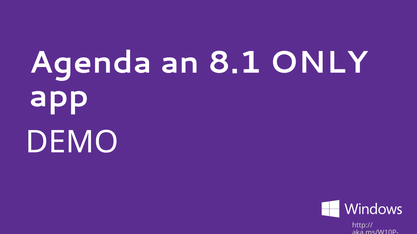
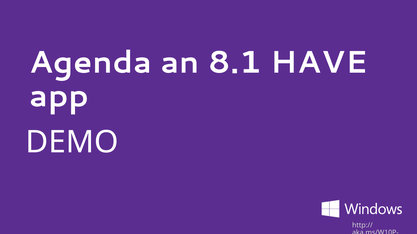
ONLY: ONLY -> HAVE
